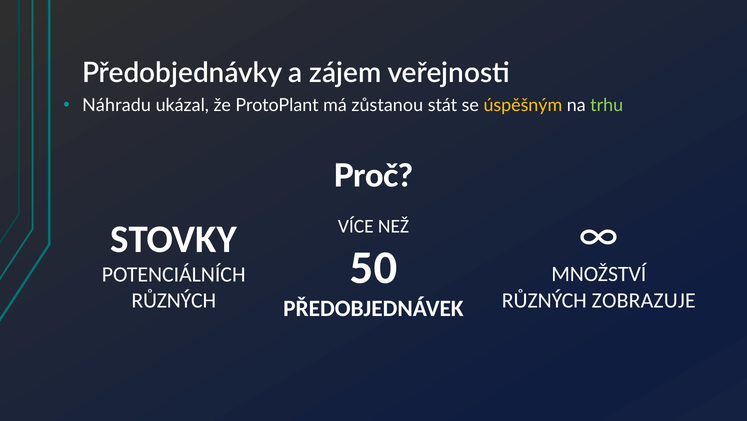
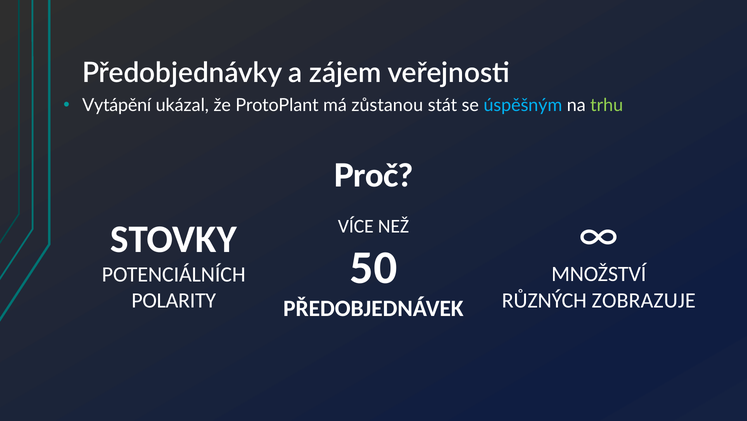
Náhradu: Náhradu -> Vytápění
úspěšným colour: yellow -> light blue
RŮZNÝCH at (174, 300): RŮZNÝCH -> POLARITY
